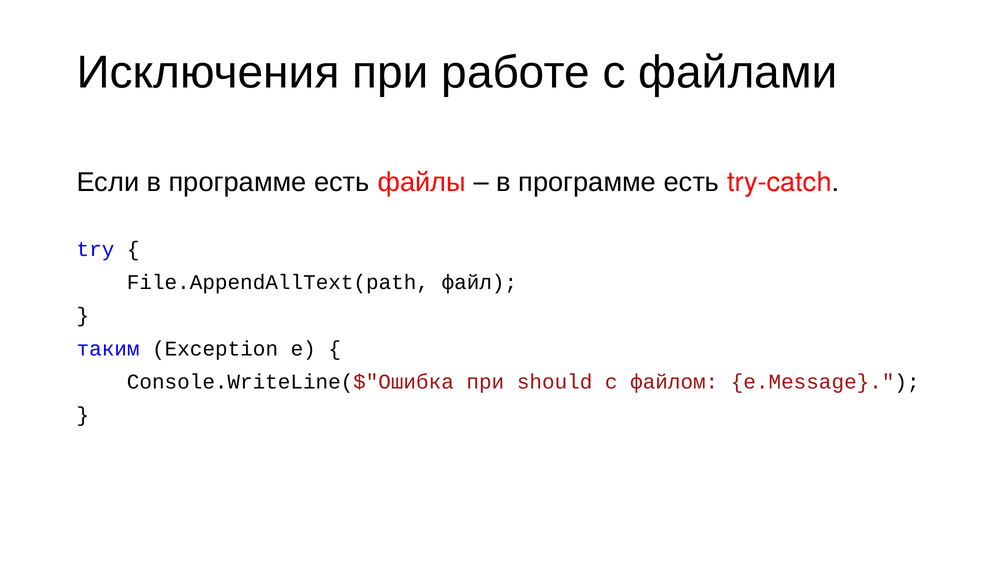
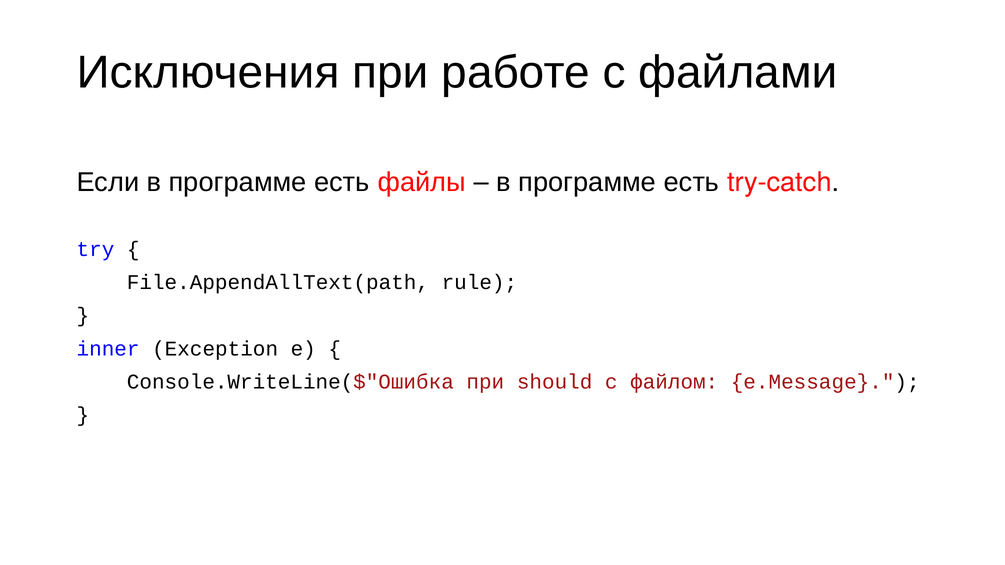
файл: файл -> rule
таким: таким -> inner
